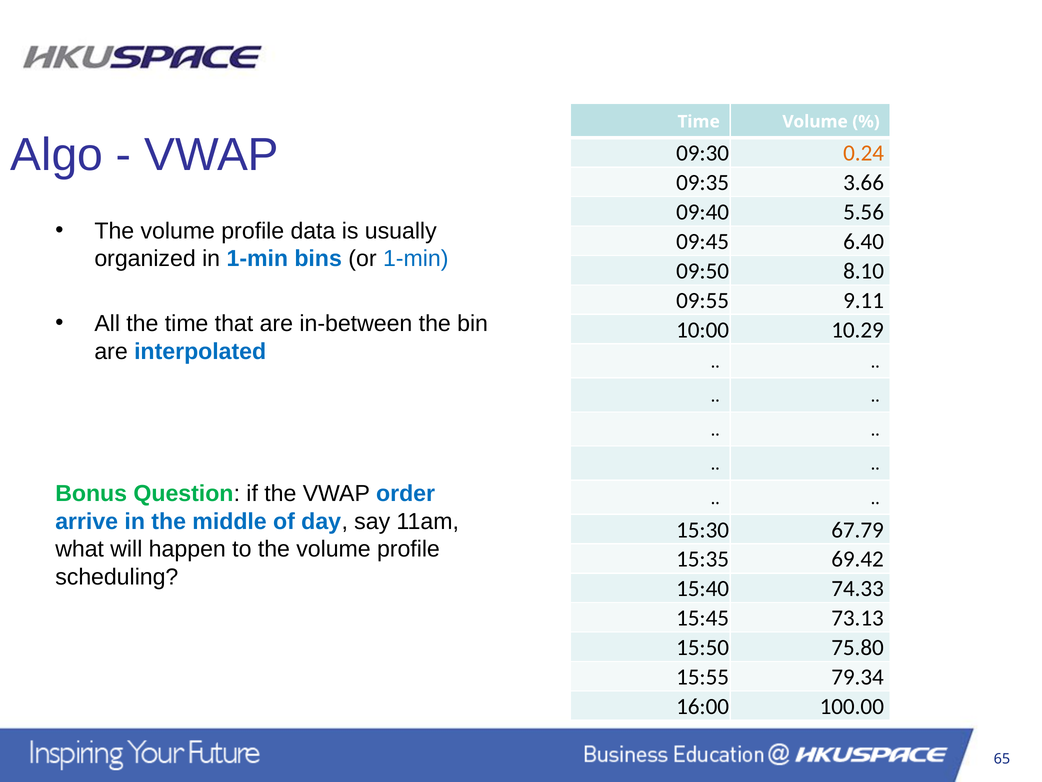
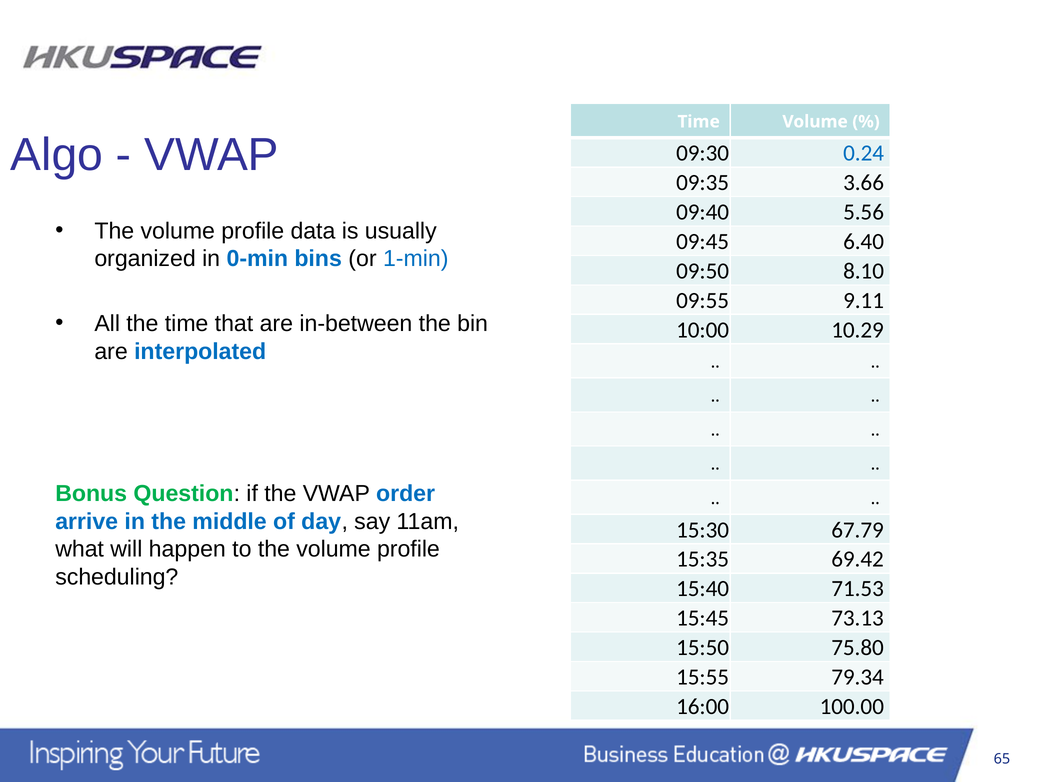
0.24 colour: orange -> blue
in 1-min: 1-min -> 0-min
74.33: 74.33 -> 71.53
